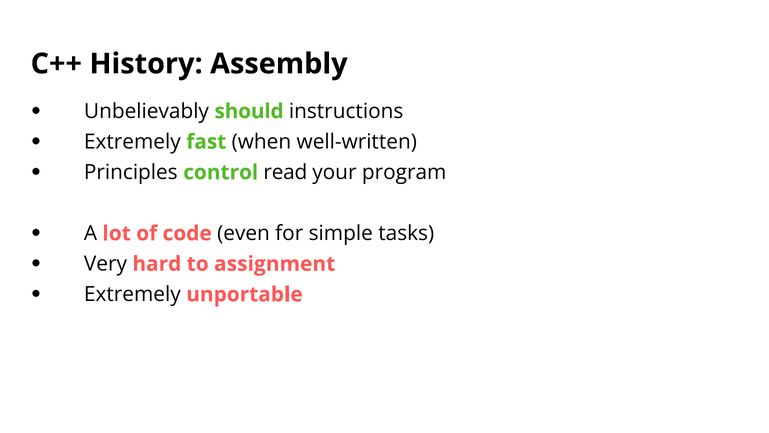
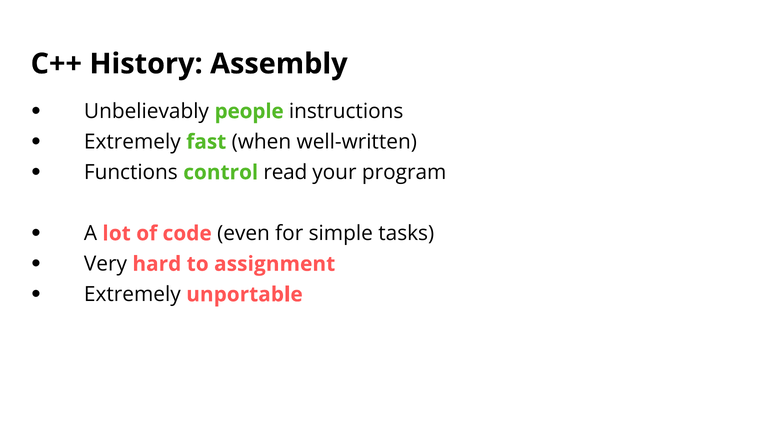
should: should -> people
Principles: Principles -> Functions
